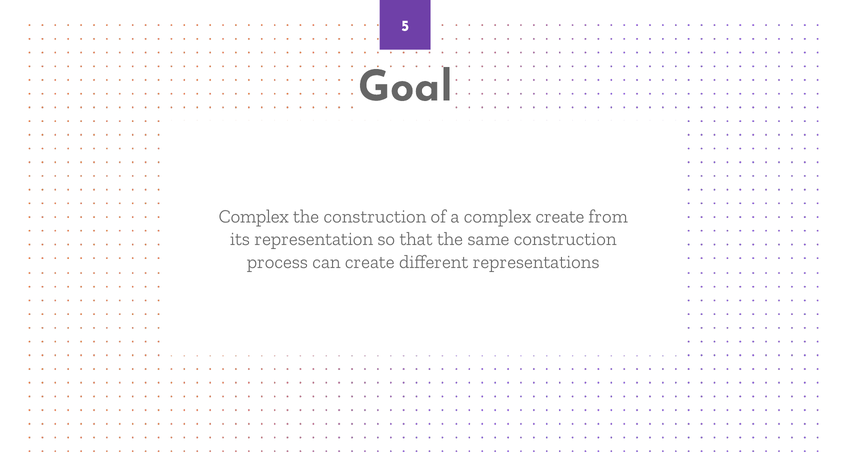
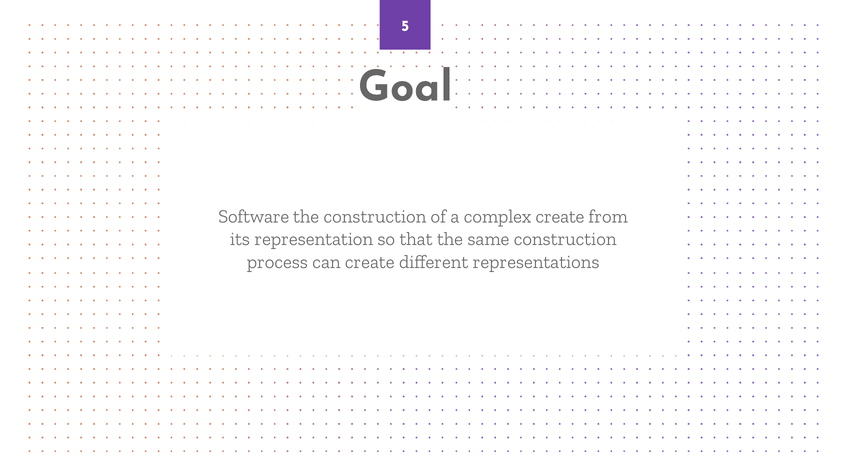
Complex at (254, 217): Complex -> Software
